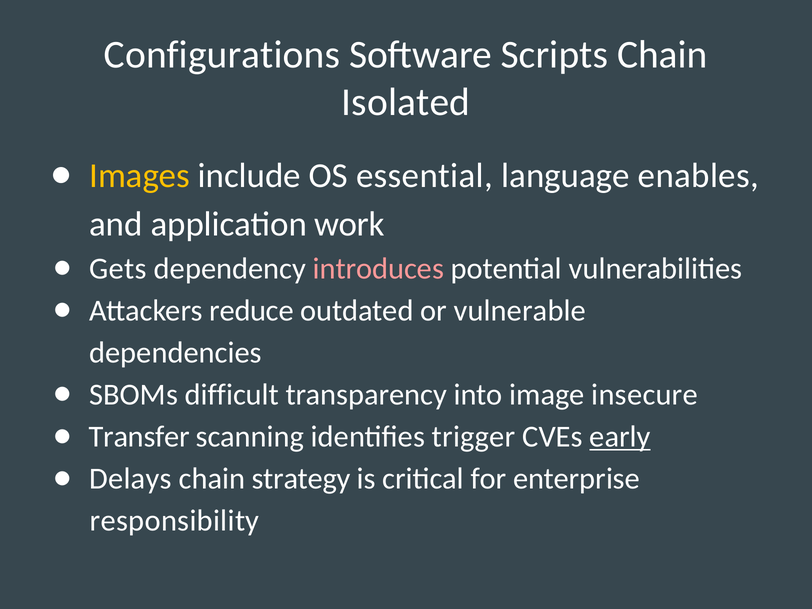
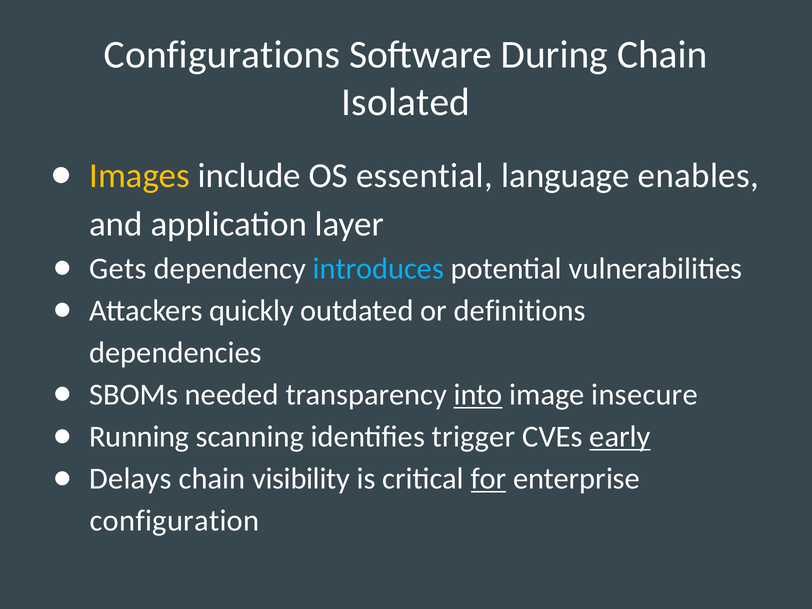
Scripts: Scripts -> During
work: work -> layer
introduces colour: pink -> light blue
reduce: reduce -> quickly
vulnerable: vulnerable -> definitions
difficult: difficult -> needed
into underline: none -> present
Transfer: Transfer -> Running
strategy: strategy -> visibility
for underline: none -> present
responsibility: responsibility -> configuration
